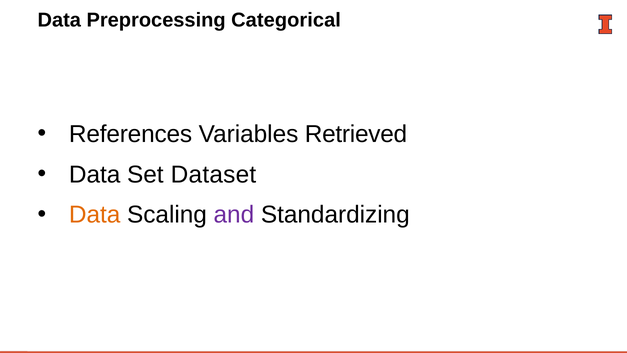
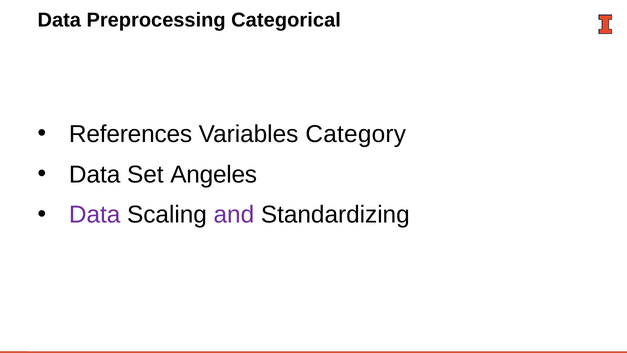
Retrieved: Retrieved -> Category
Dataset: Dataset -> Angeles
Data at (95, 215) colour: orange -> purple
